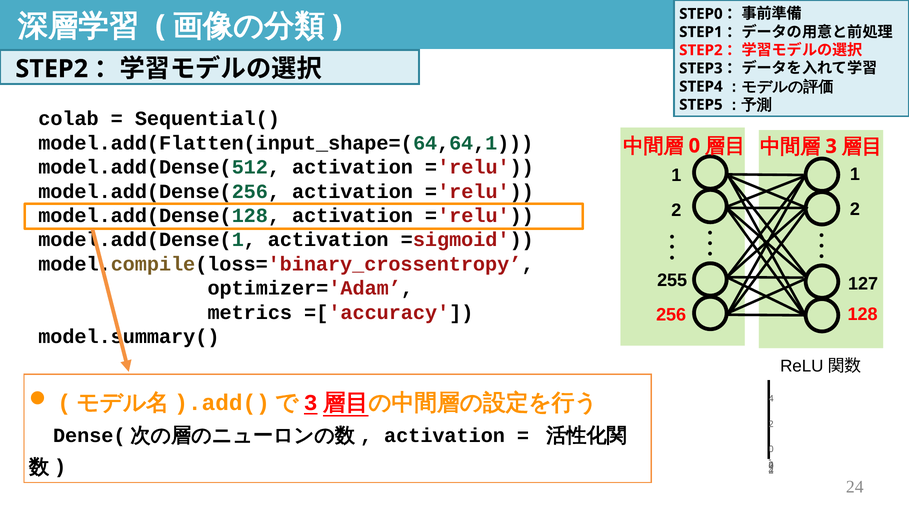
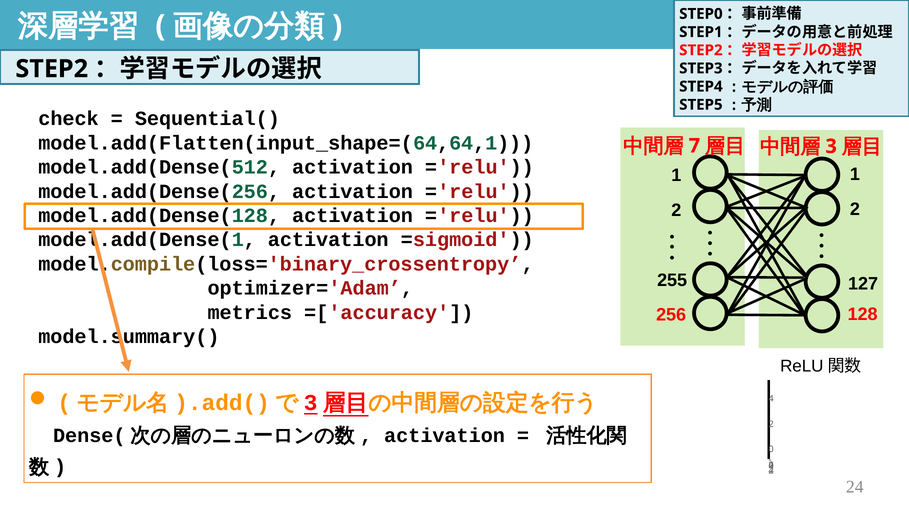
colab: colab -> check
0 at (694, 146): 0 -> 7
